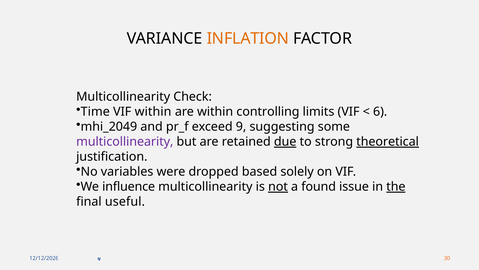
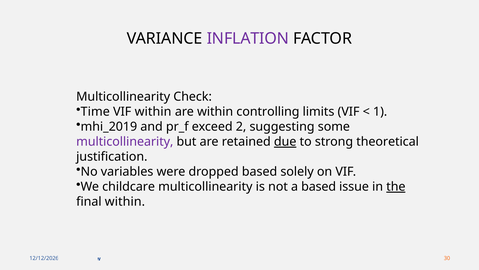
INFLATION colour: orange -> purple
6: 6 -> 1
mhi_2049: mhi_2049 -> mhi_2019
9: 9 -> 2
theoretical underline: present -> none
influence: influence -> childcare
not underline: present -> none
a found: found -> based
final useful: useful -> within
